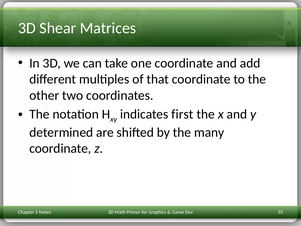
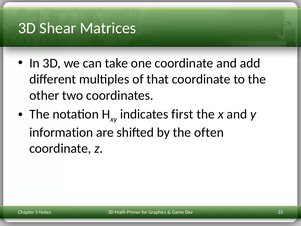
determined: determined -> information
many: many -> often
